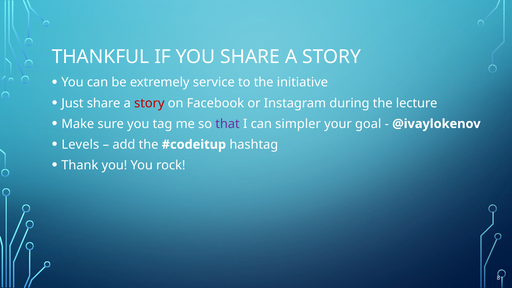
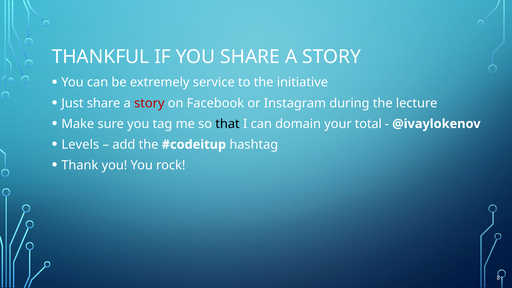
that colour: purple -> black
simpler: simpler -> domain
goal: goal -> total
